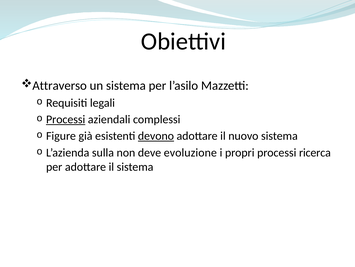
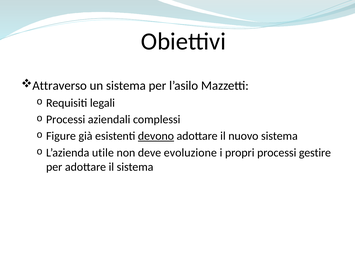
Processi at (66, 119) underline: present -> none
sulla: sulla -> utile
ricerca: ricerca -> gestire
